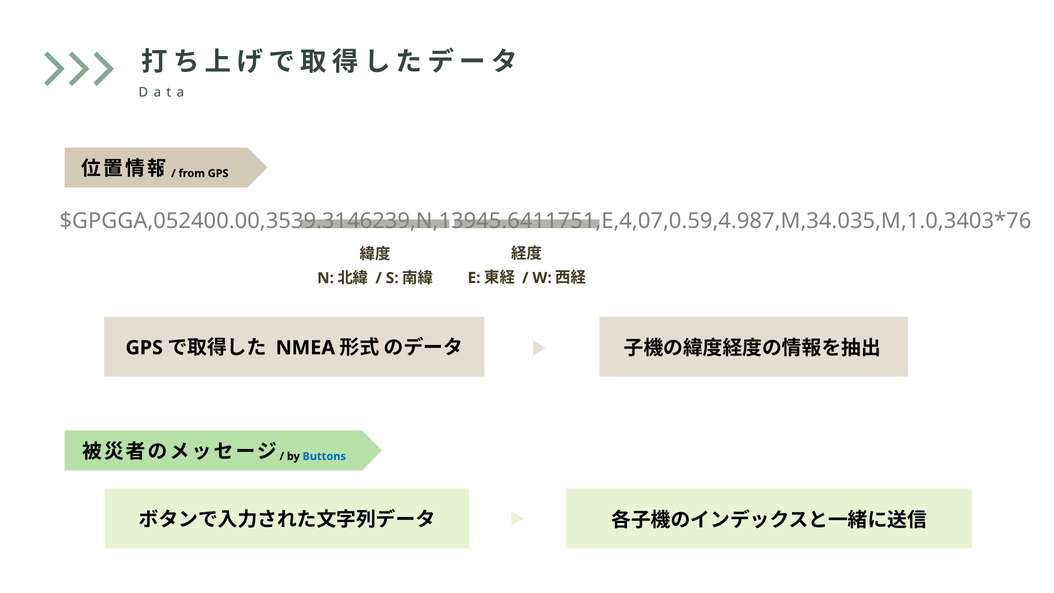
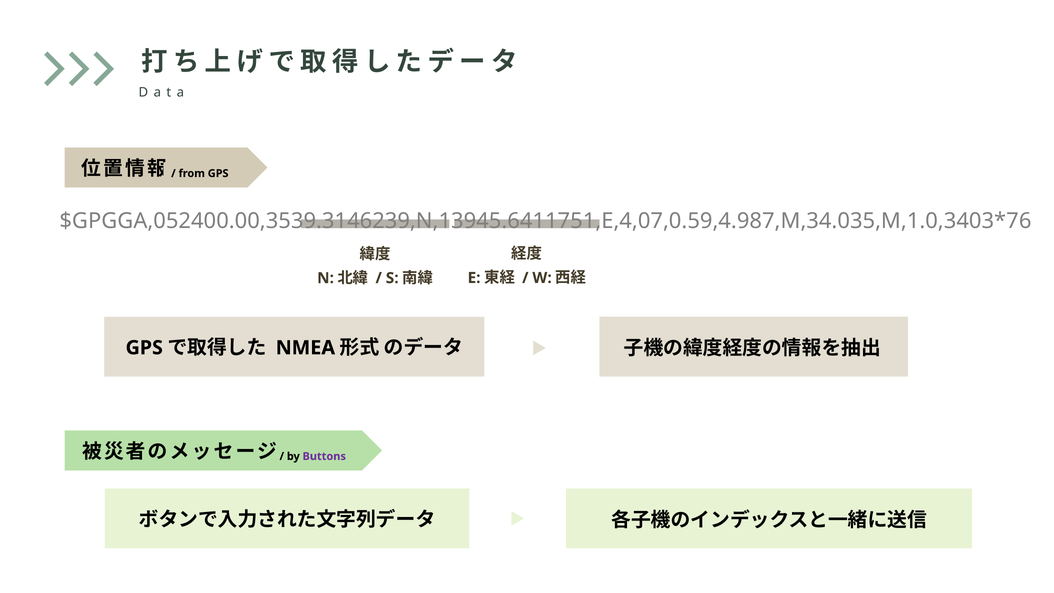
Buttons colour: blue -> purple
